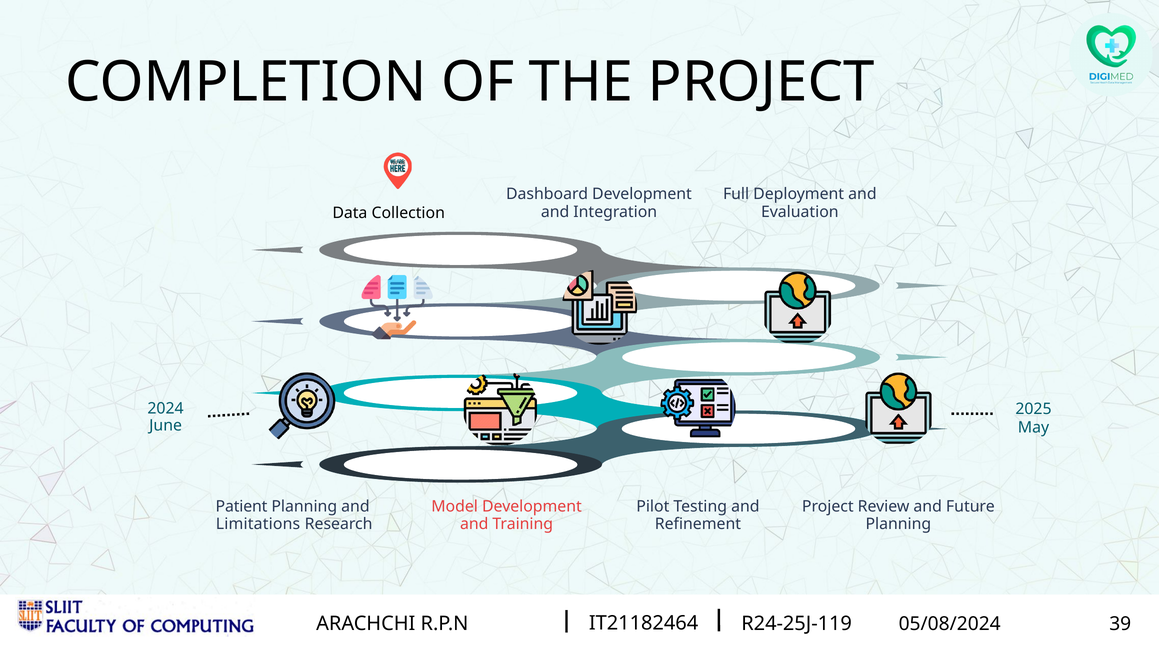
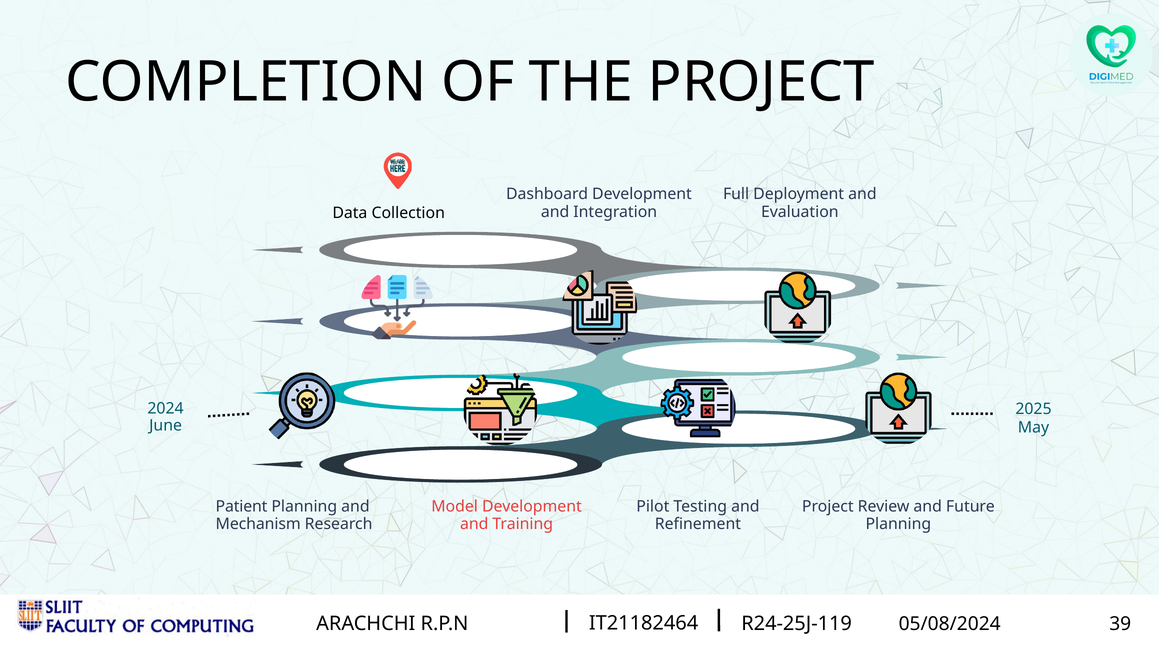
Limitations: Limitations -> Mechanism
